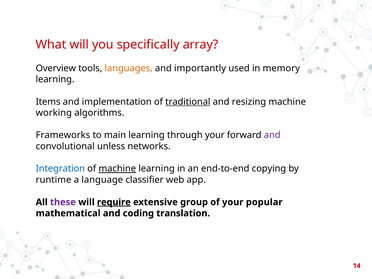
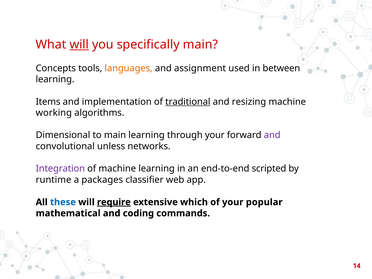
will at (79, 45) underline: none -> present
specifically array: array -> main
Overview: Overview -> Concepts
importantly: importantly -> assignment
memory: memory -> between
Frameworks: Frameworks -> Dimensional
Integration colour: blue -> purple
machine at (117, 169) underline: present -> none
copying: copying -> scripted
language: language -> packages
these colour: purple -> blue
group: group -> which
translation: translation -> commands
